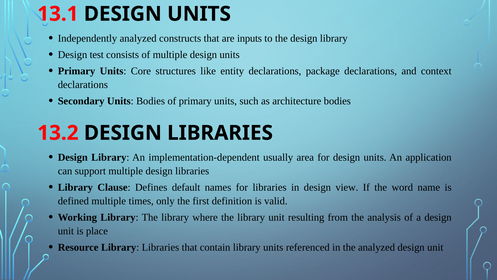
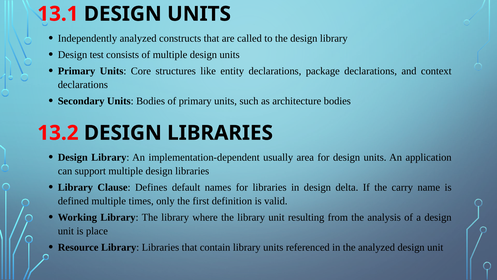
inputs: inputs -> called
view: view -> delta
word: word -> carry
